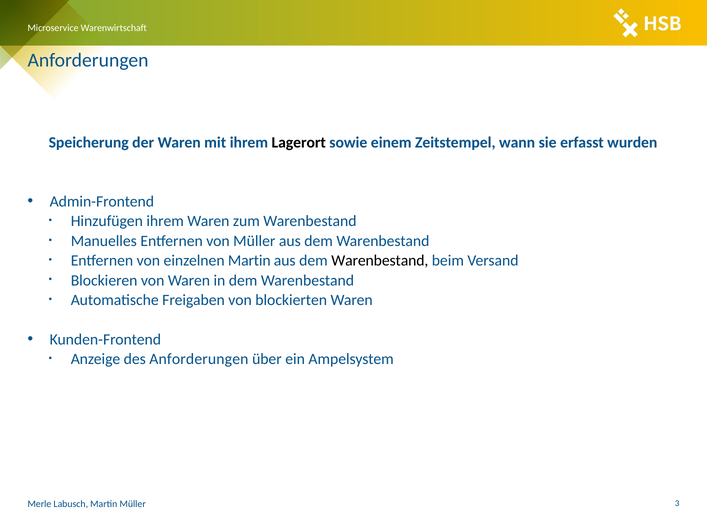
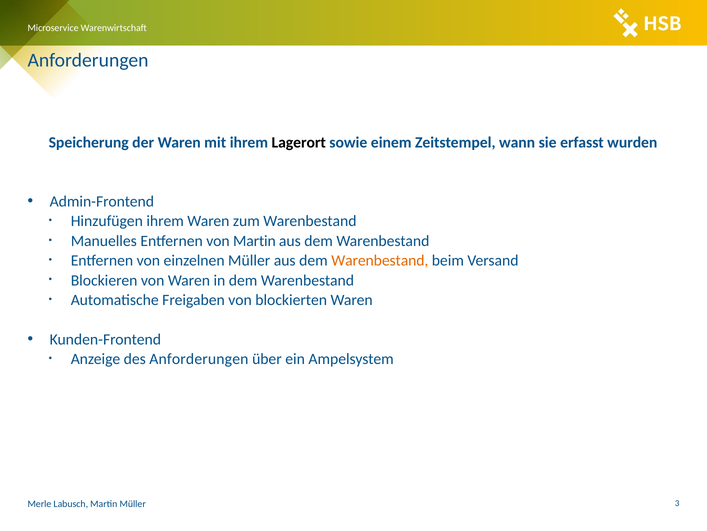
von Müller: Müller -> Martin
einzelnen Martin: Martin -> Müller
Warenbestand at (380, 260) colour: black -> orange
